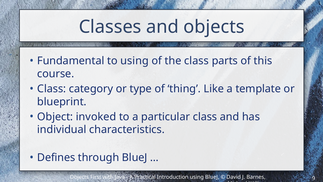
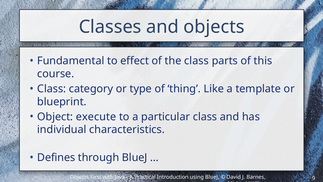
to using: using -> effect
invoked: invoked -> execute
